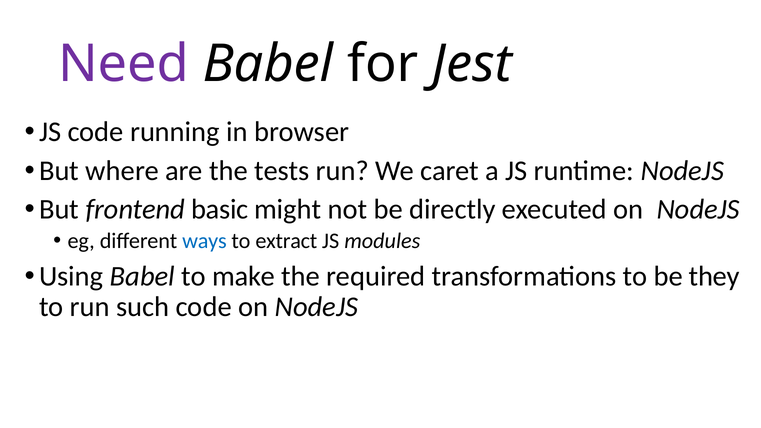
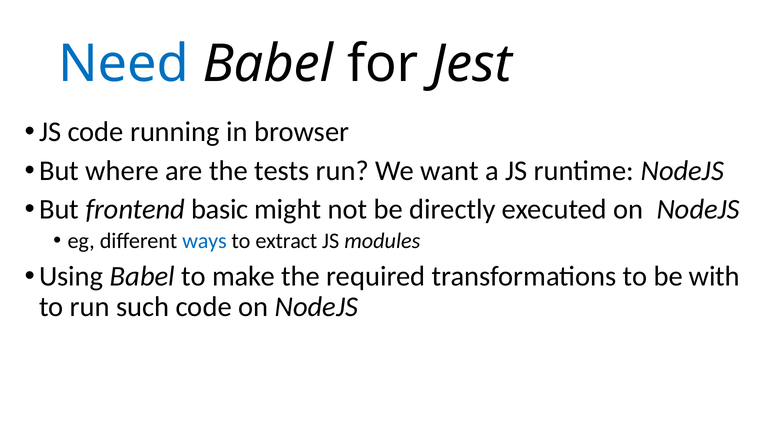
Need colour: purple -> blue
caret: caret -> want
they: they -> with
